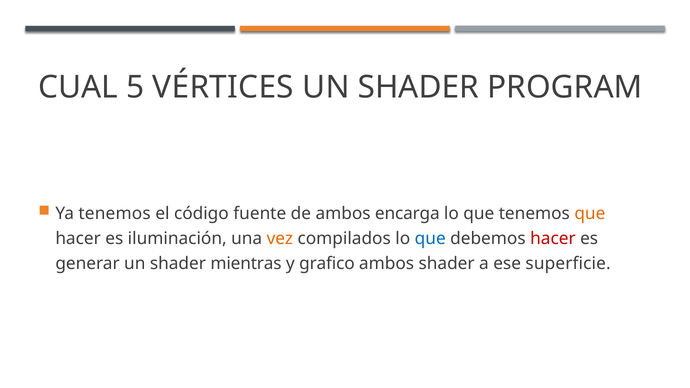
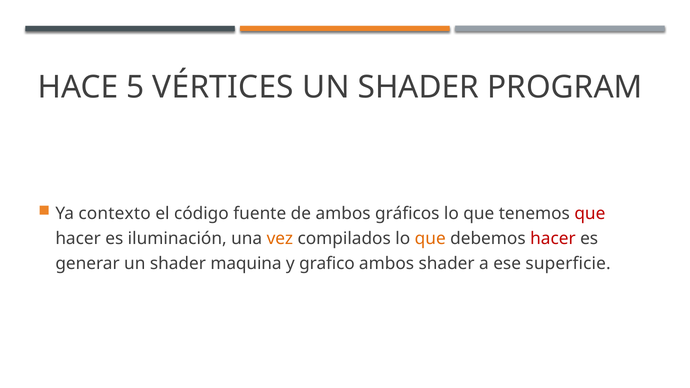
CUAL: CUAL -> HACE
Ya tenemos: tenemos -> contexto
encarga: encarga -> gráficos
que at (590, 214) colour: orange -> red
que at (430, 239) colour: blue -> orange
mientras: mientras -> maquina
